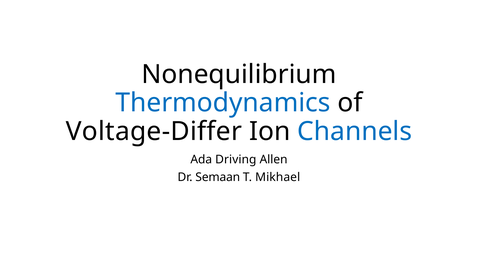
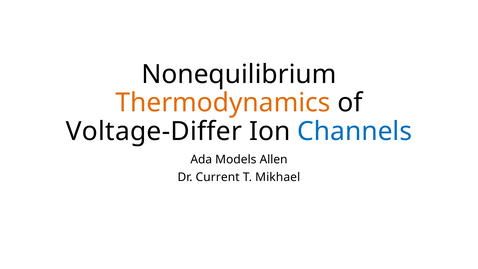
Thermodynamics colour: blue -> orange
Driving: Driving -> Models
Semaan: Semaan -> Current
